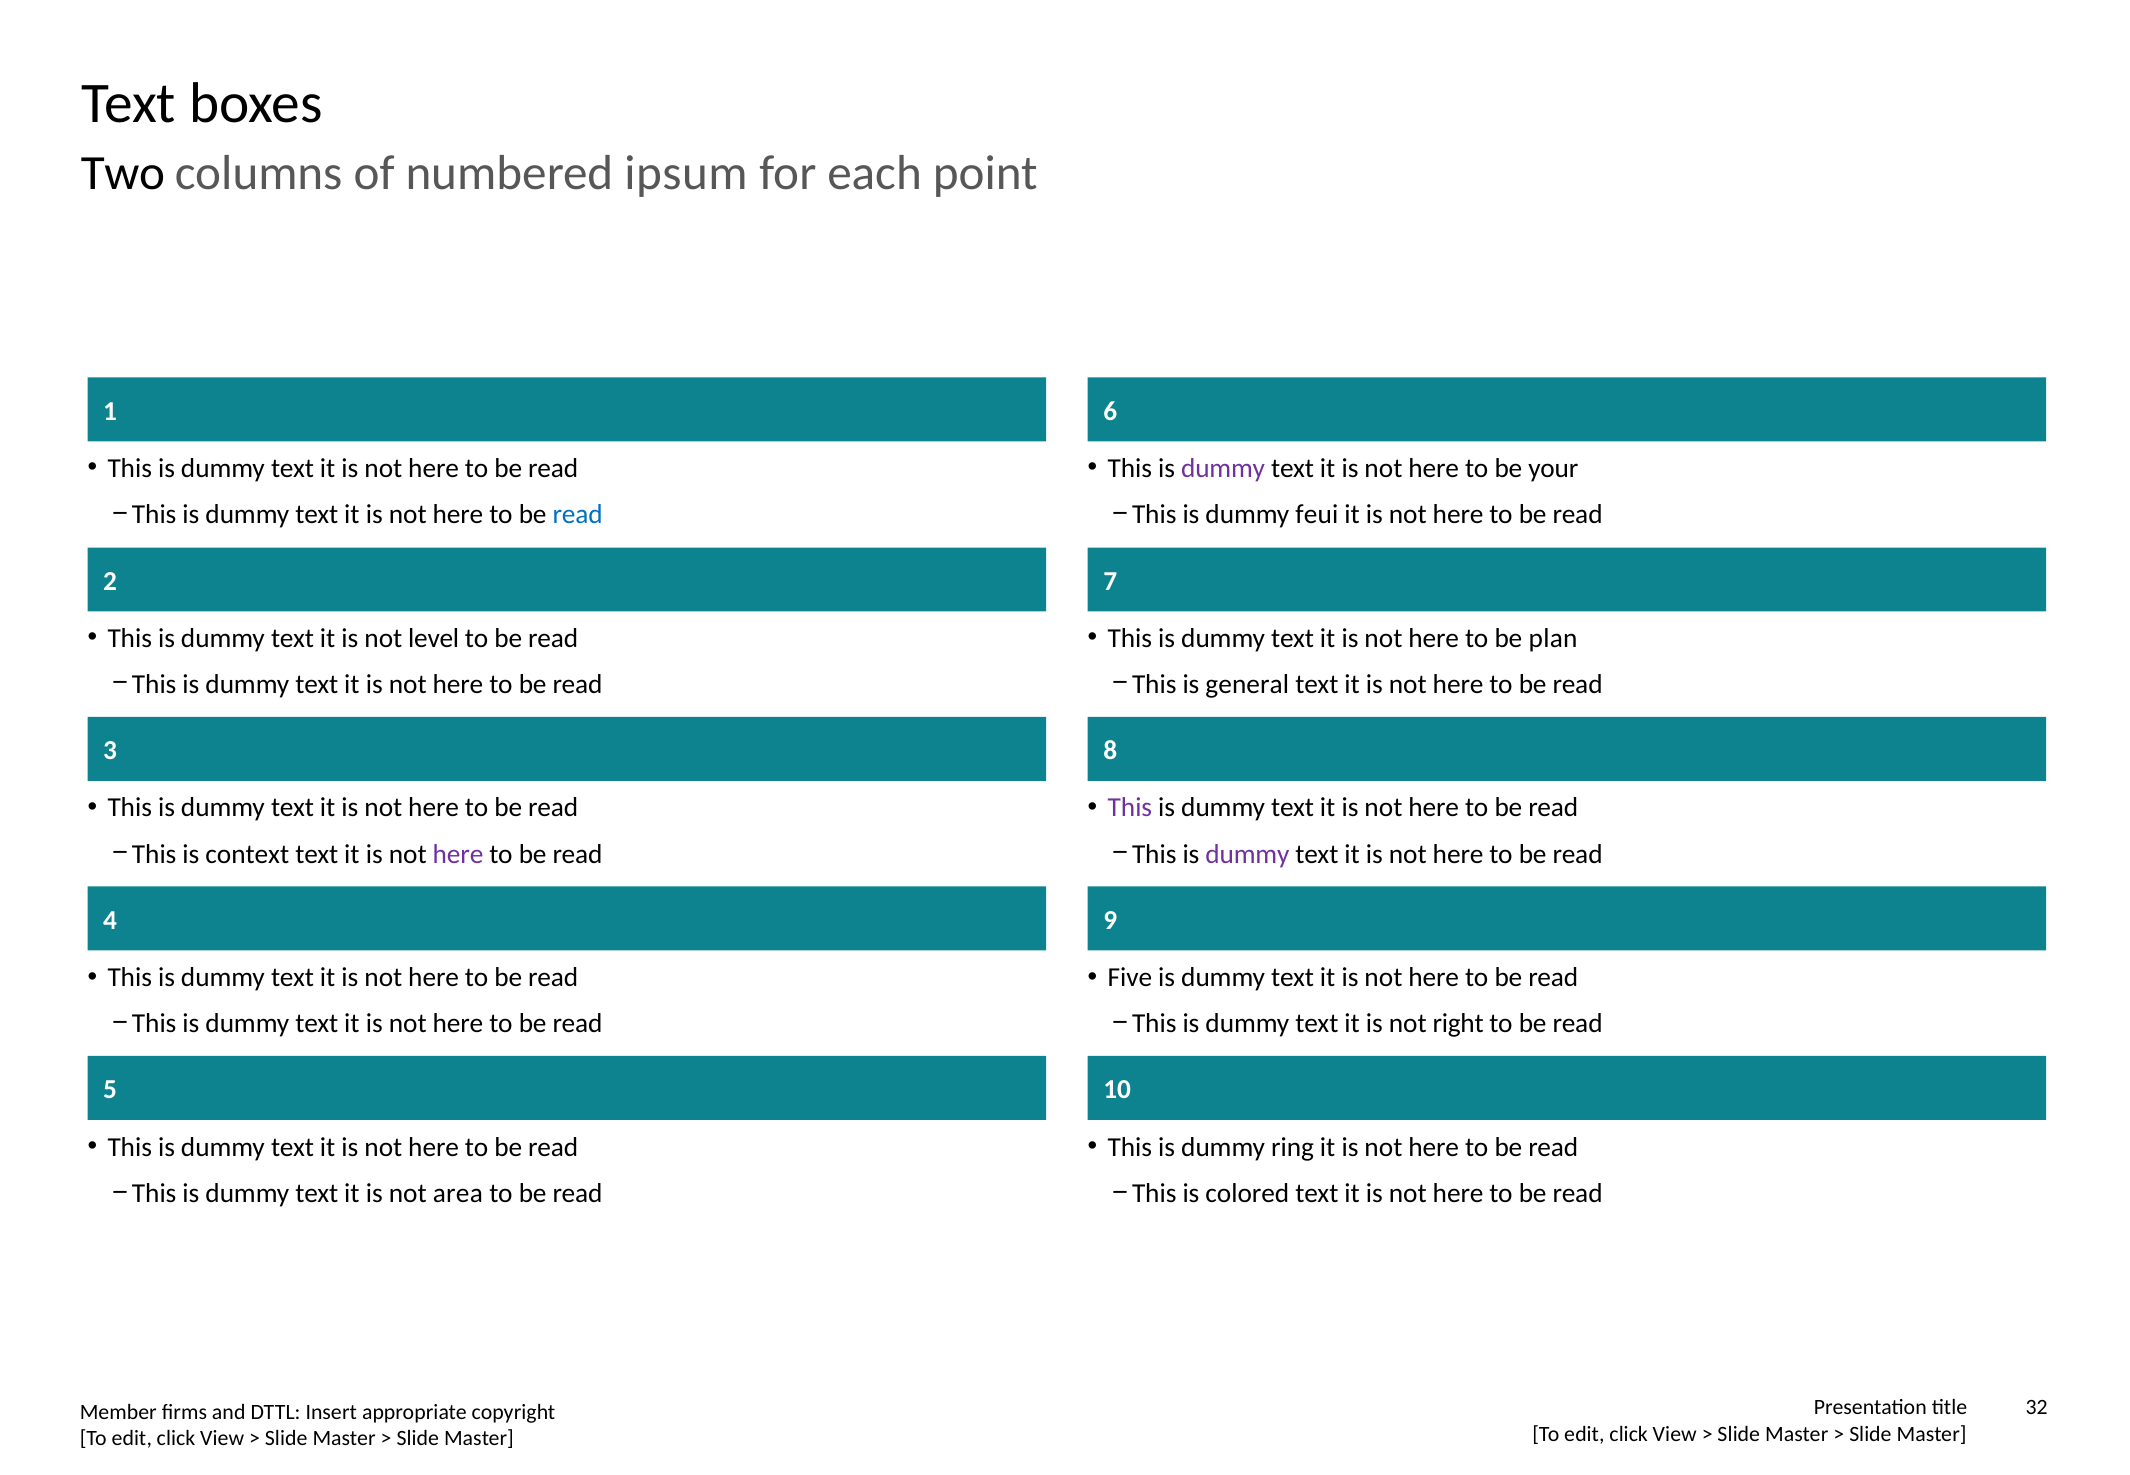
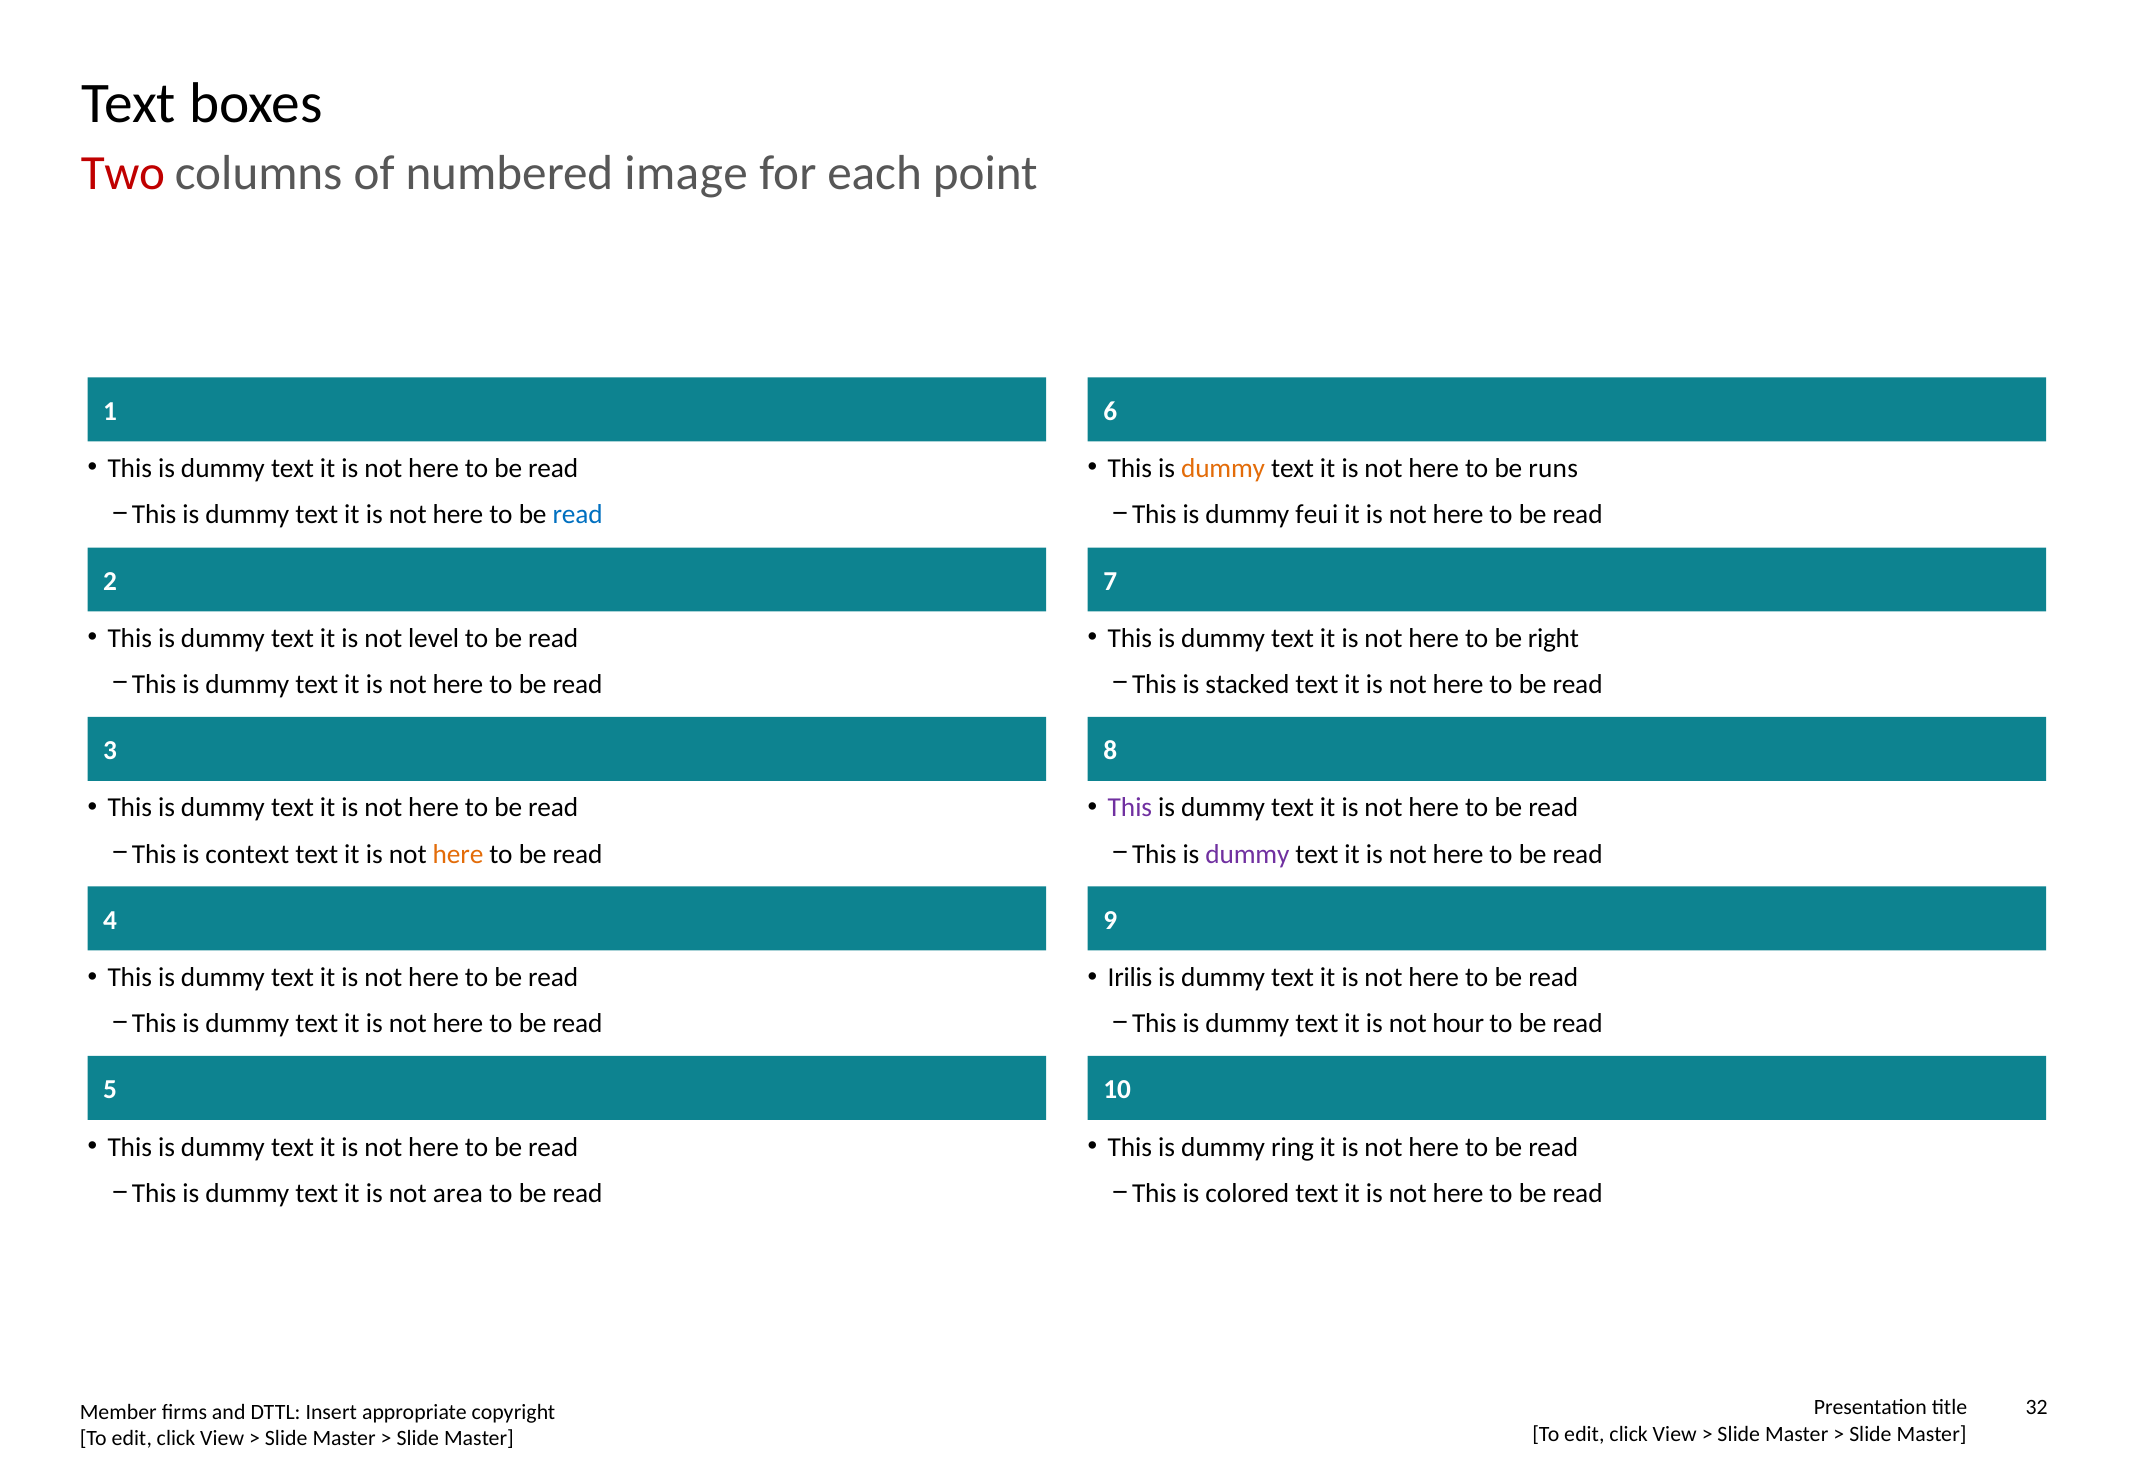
Two colour: black -> red
ipsum: ipsum -> image
dummy at (1223, 468) colour: purple -> orange
your: your -> runs
plan: plan -> right
general: general -> stacked
here at (458, 854) colour: purple -> orange
Five: Five -> Irilis
right: right -> hour
